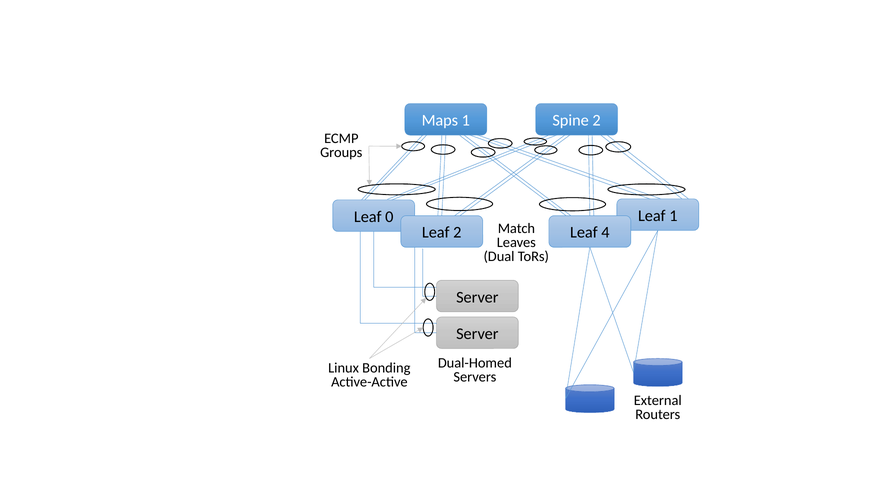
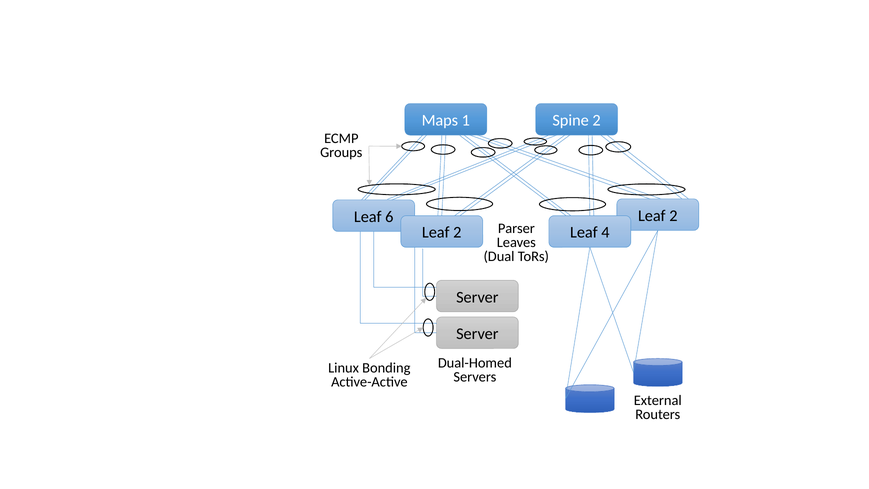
1 at (673, 216): 1 -> 2
0: 0 -> 6
Match: Match -> Parser
